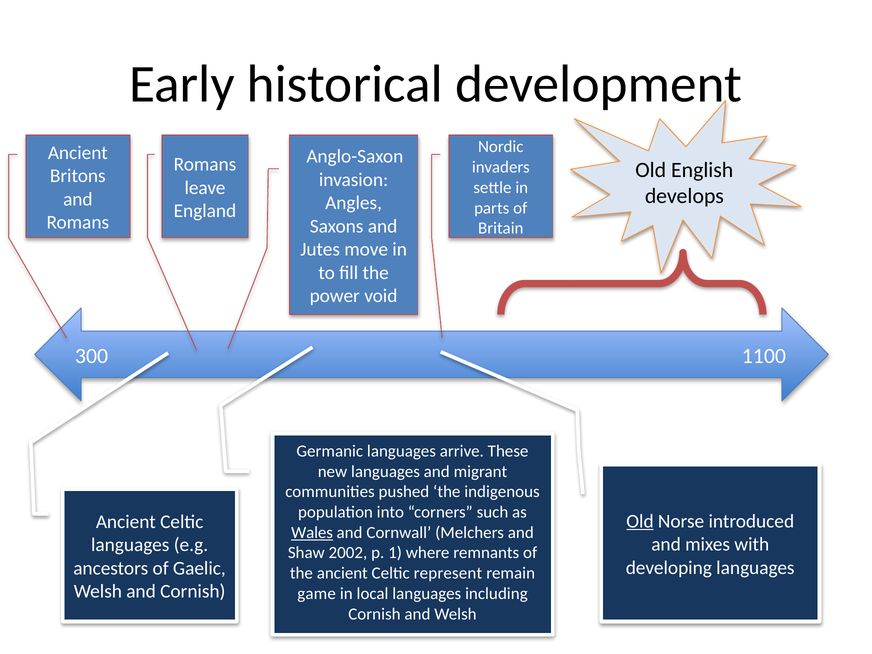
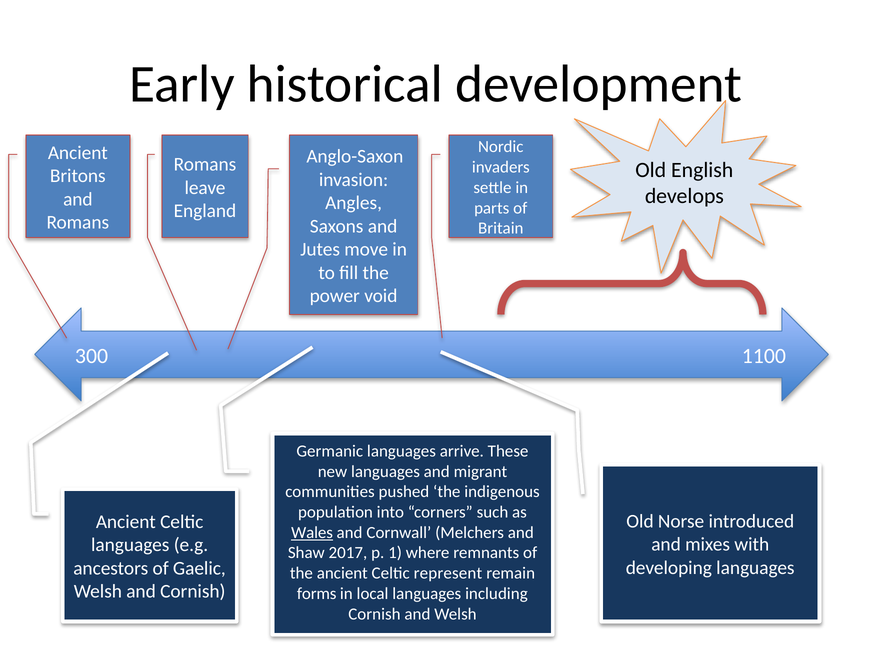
Old at (640, 521) underline: present -> none
2002: 2002 -> 2017
game: game -> forms
